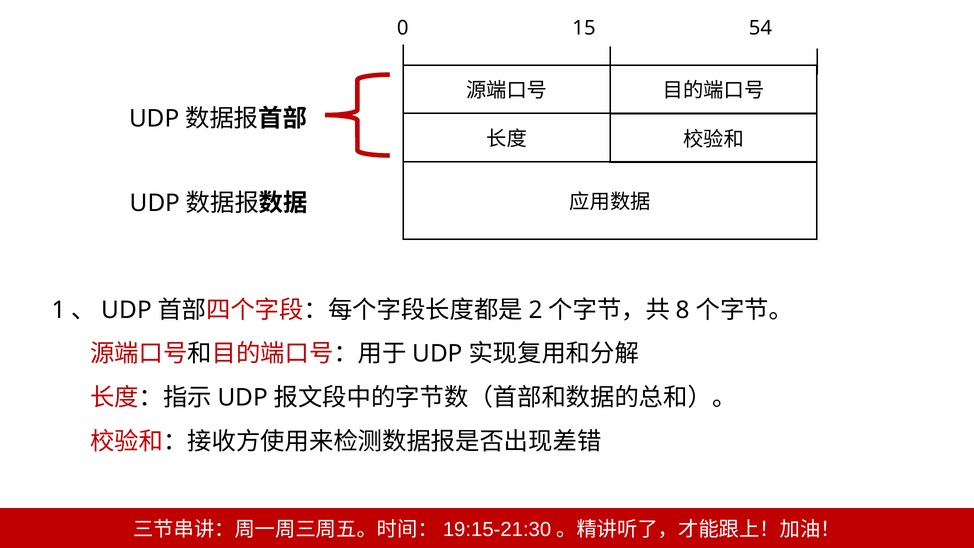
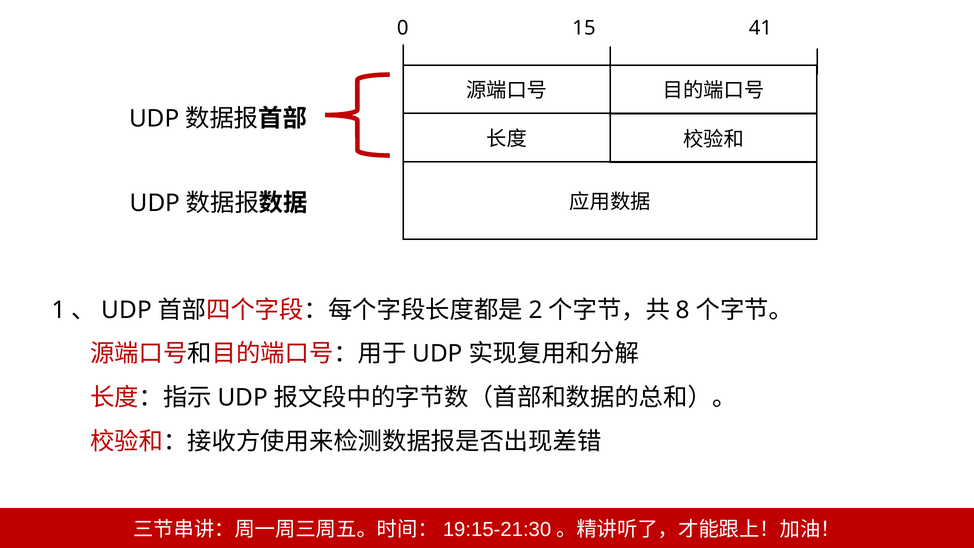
54: 54 -> 41
